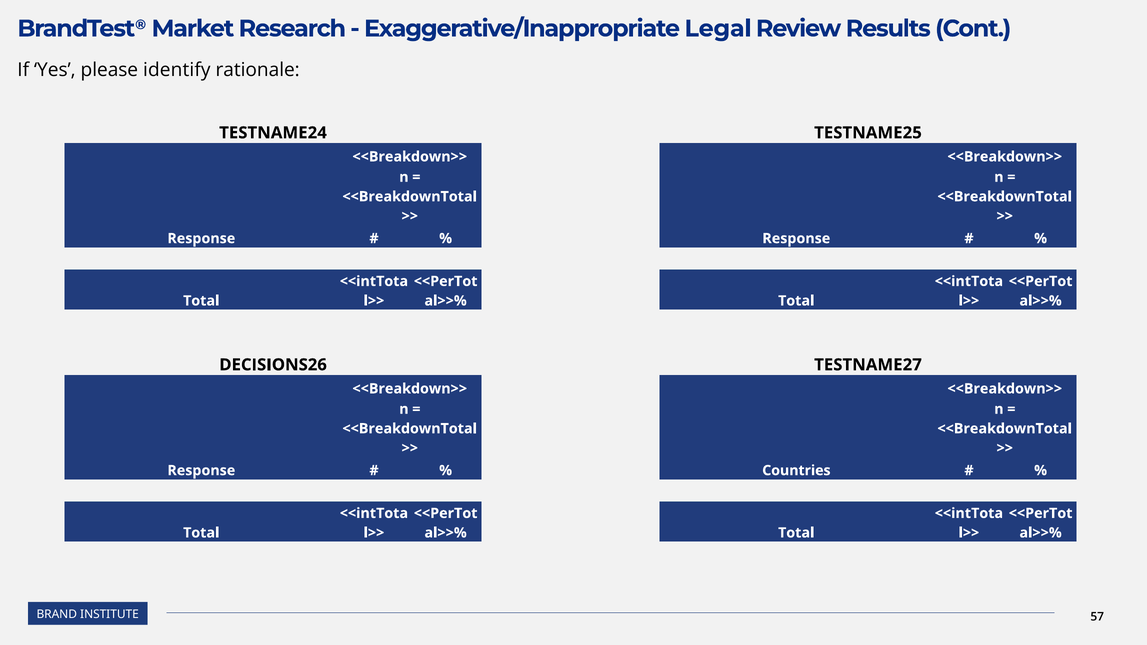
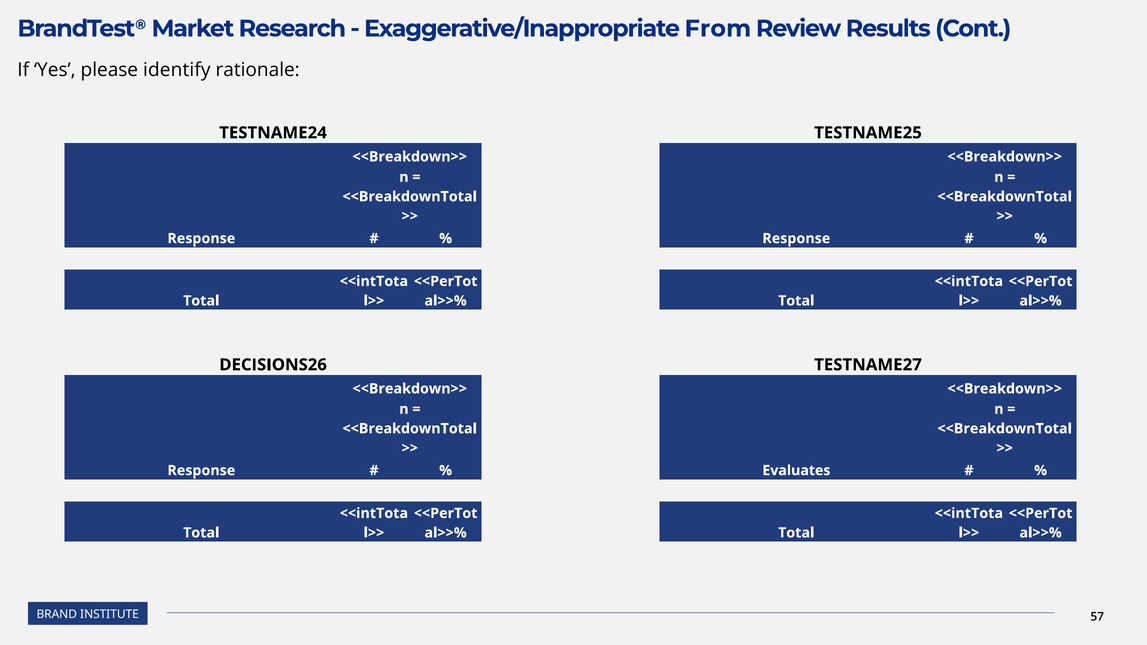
Legal: Legal -> From
Countries: Countries -> Evaluates
